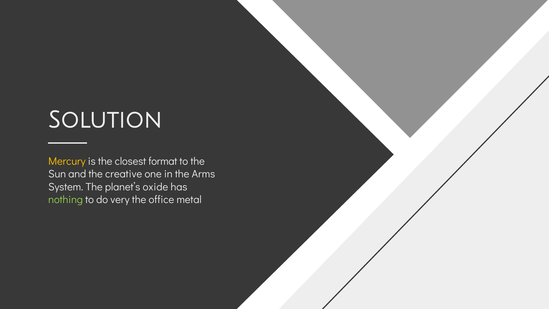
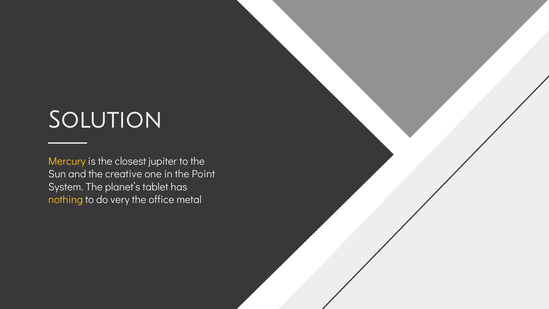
format: format -> jupiter
Arms: Arms -> Point
oxide: oxide -> tablet
nothing colour: light green -> yellow
